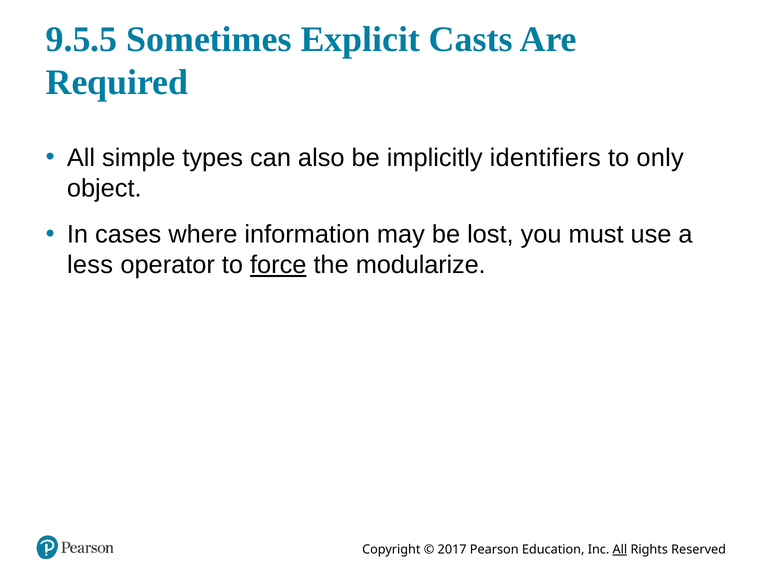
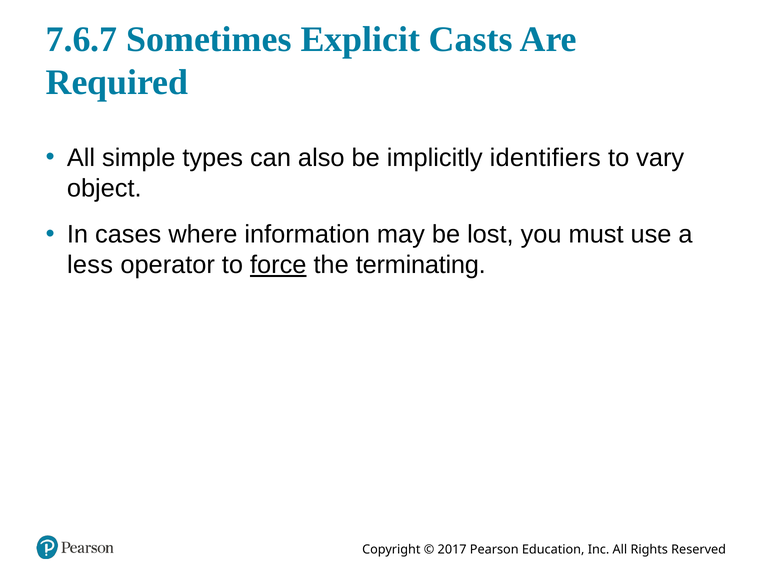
9.5.5: 9.5.5 -> 7.6.7
only: only -> vary
modularize: modularize -> terminating
All at (620, 549) underline: present -> none
